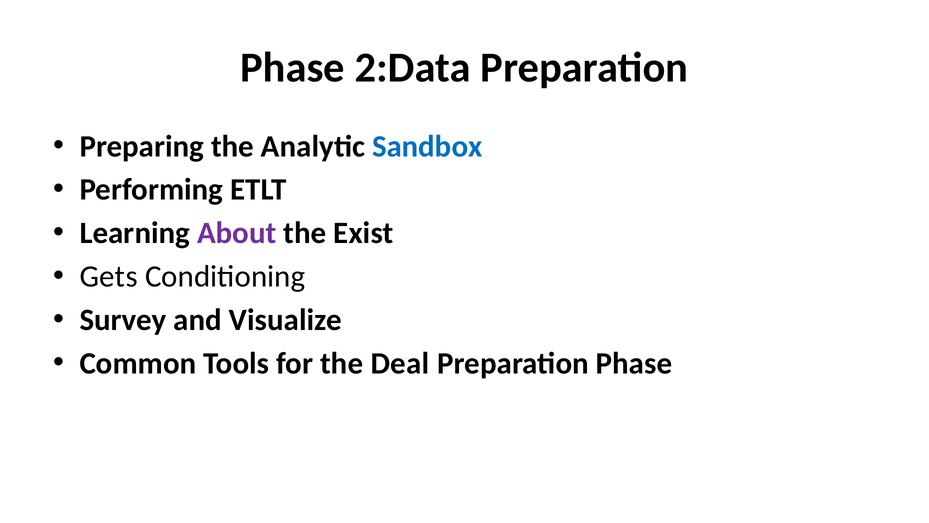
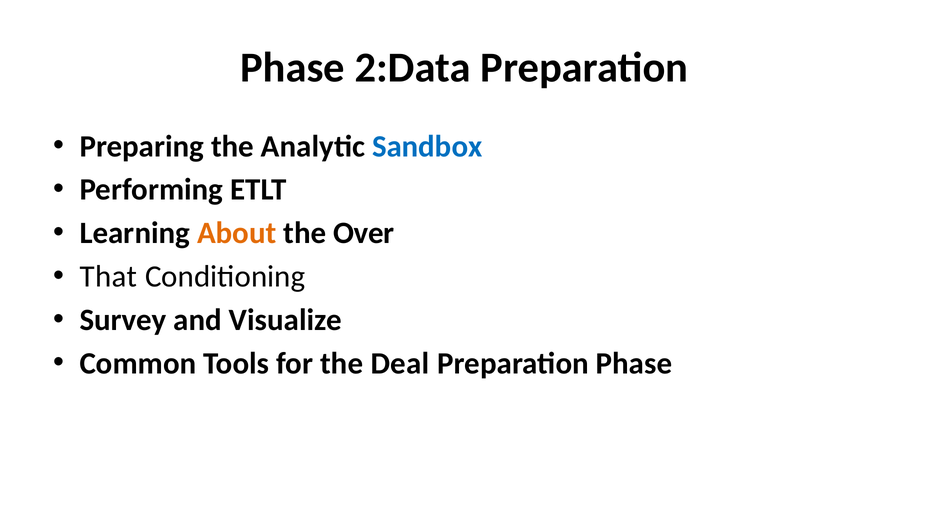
About colour: purple -> orange
Exist: Exist -> Over
Gets: Gets -> That
